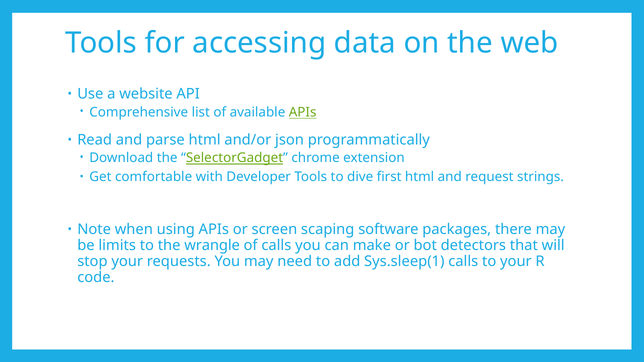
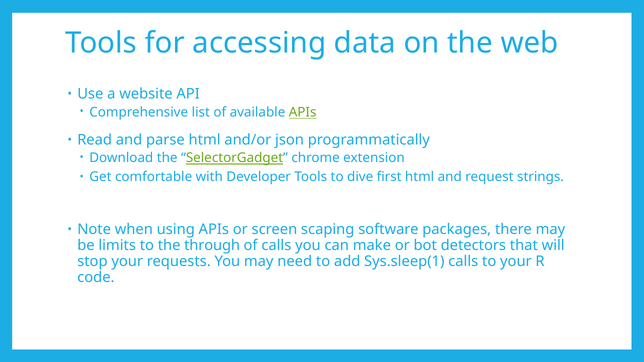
wrangle: wrangle -> through
